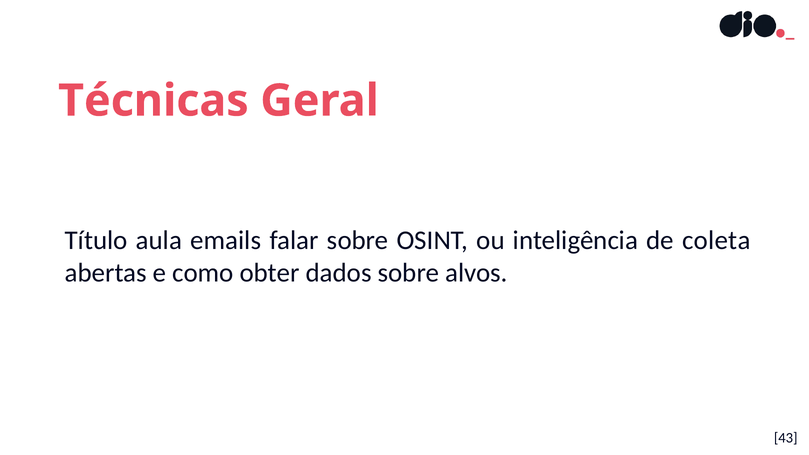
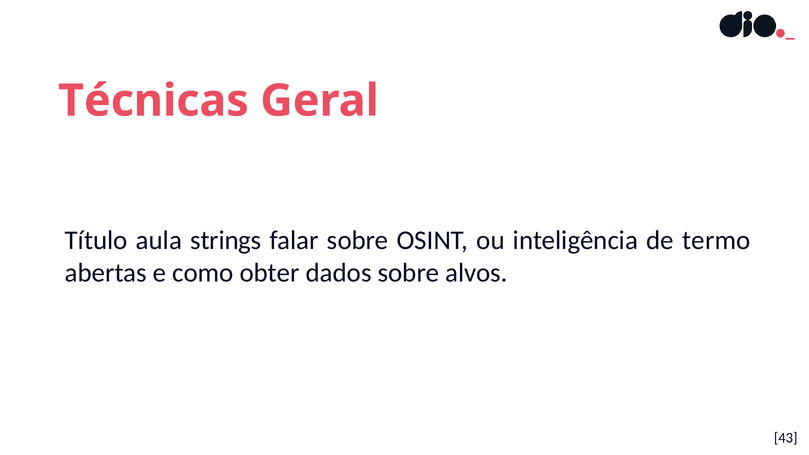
emails: emails -> strings
coleta: coleta -> termo
